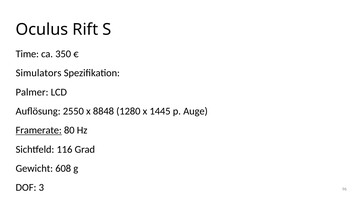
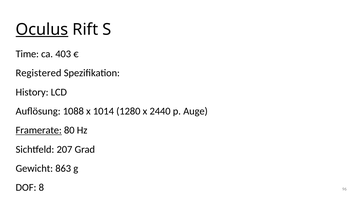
Oculus underline: none -> present
350: 350 -> 403
Simulators: Simulators -> Registered
Palmer: Palmer -> History
2550: 2550 -> 1088
8848: 8848 -> 1014
1445: 1445 -> 2440
116: 116 -> 207
608: 608 -> 863
3: 3 -> 8
